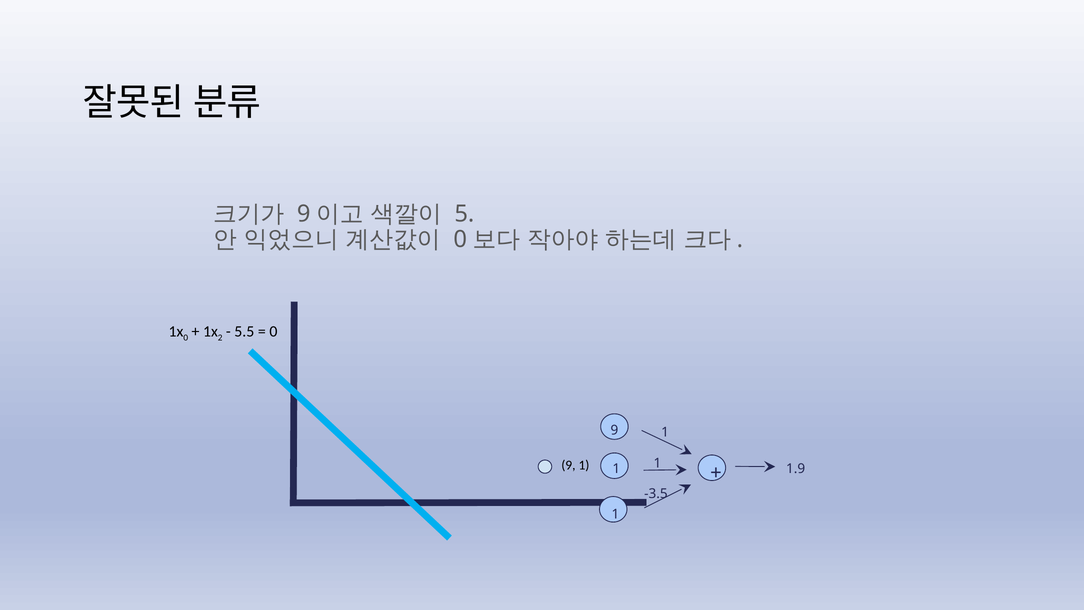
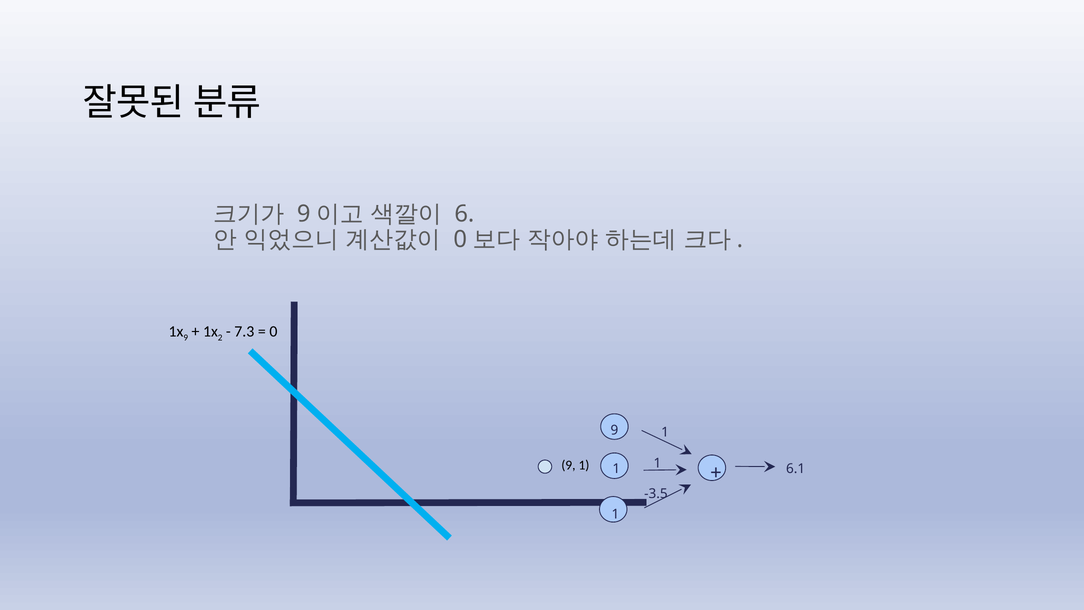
5: 5 -> 6
0 at (186, 338): 0 -> 9
5.5: 5.5 -> 7.3
1.9: 1.9 -> 6.1
